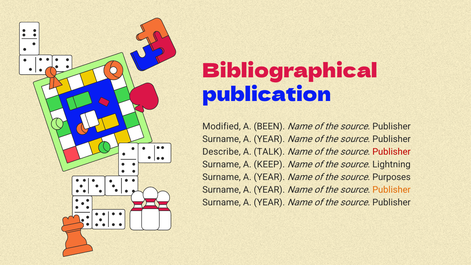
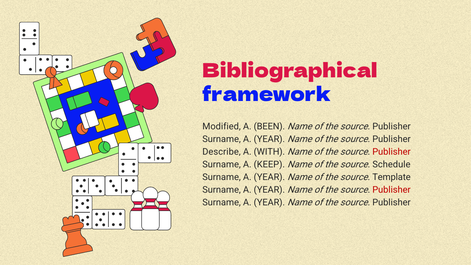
publication: publication -> framework
TALK: TALK -> WITH
Lightning: Lightning -> Schedule
Purposes: Purposes -> Template
Publisher at (391, 190) colour: orange -> red
